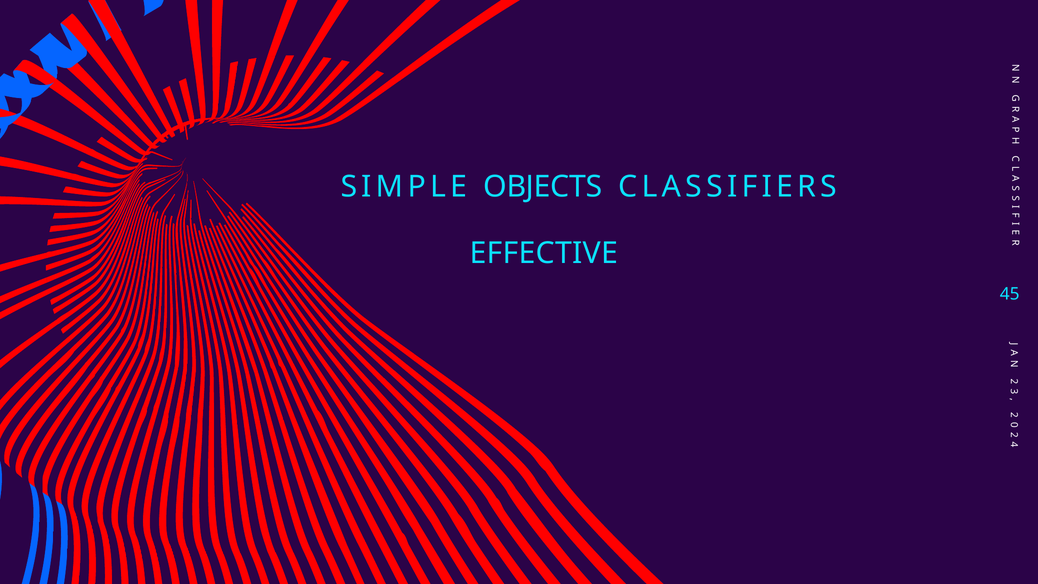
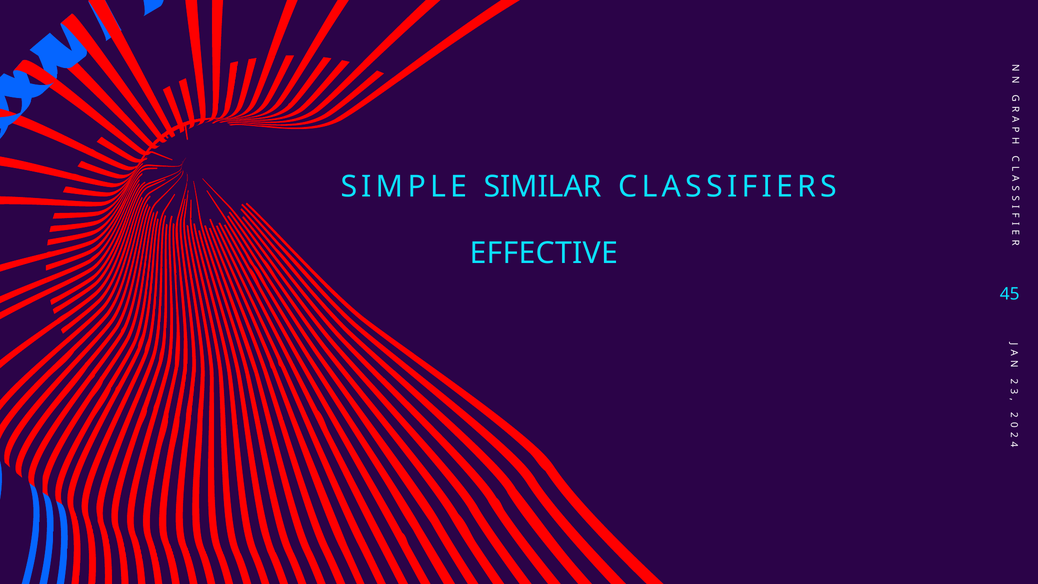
OBJECTS: OBJECTS -> SIMILAR
